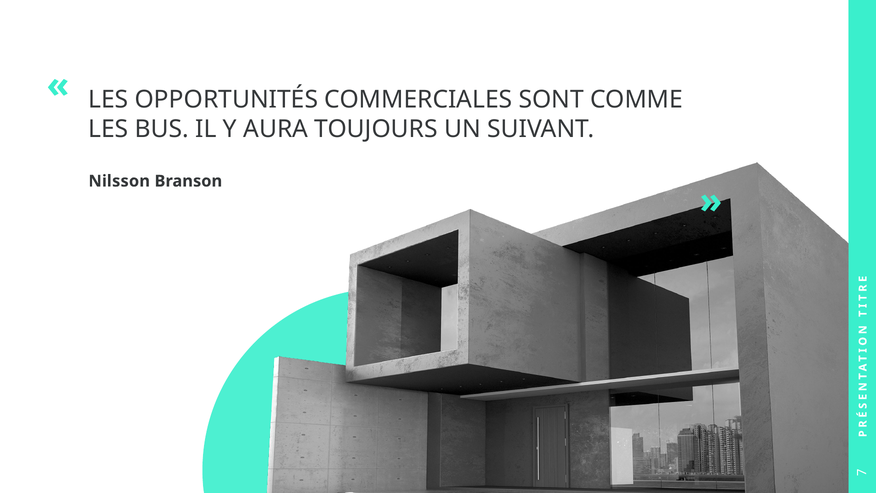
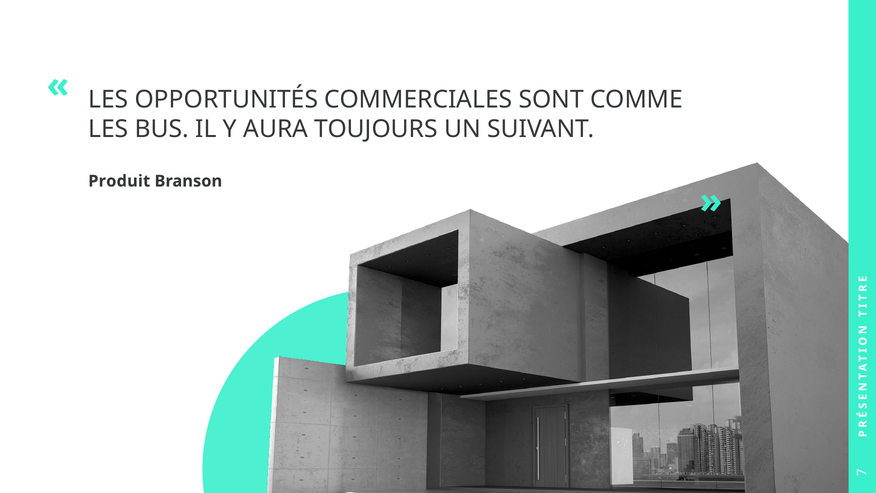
Nilsson: Nilsson -> Produit
